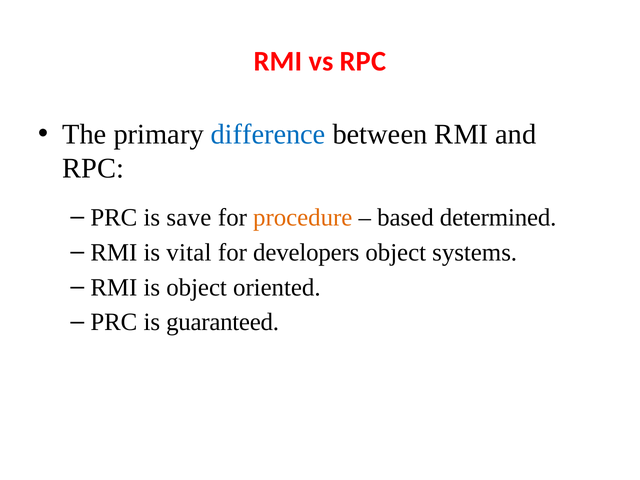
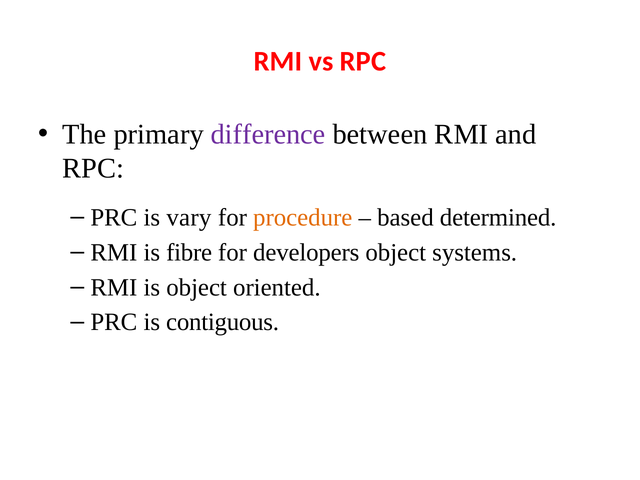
difference colour: blue -> purple
save: save -> vary
vital: vital -> fibre
guaranteed: guaranteed -> contiguous
